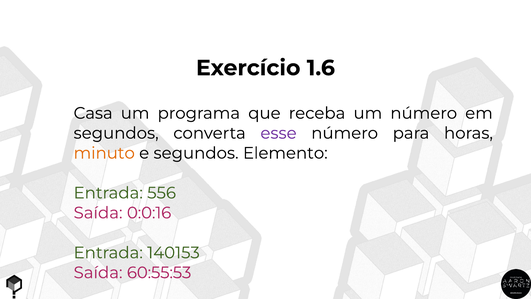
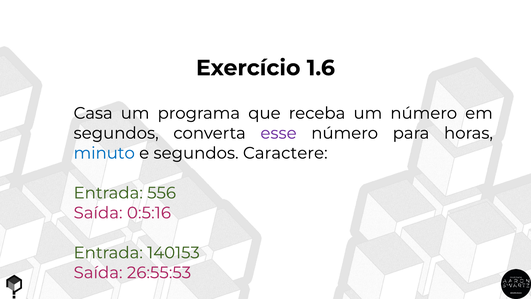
minuto colour: orange -> blue
Elemento: Elemento -> Caractere
0:0:16: 0:0:16 -> 0:5:16
60:55:53: 60:55:53 -> 26:55:53
